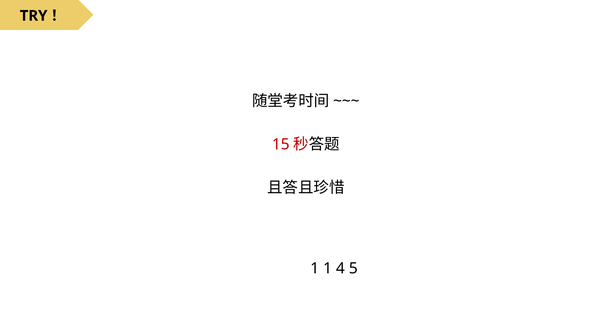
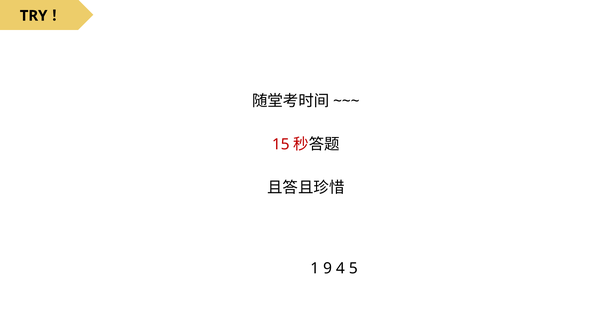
1 1: 1 -> 9
